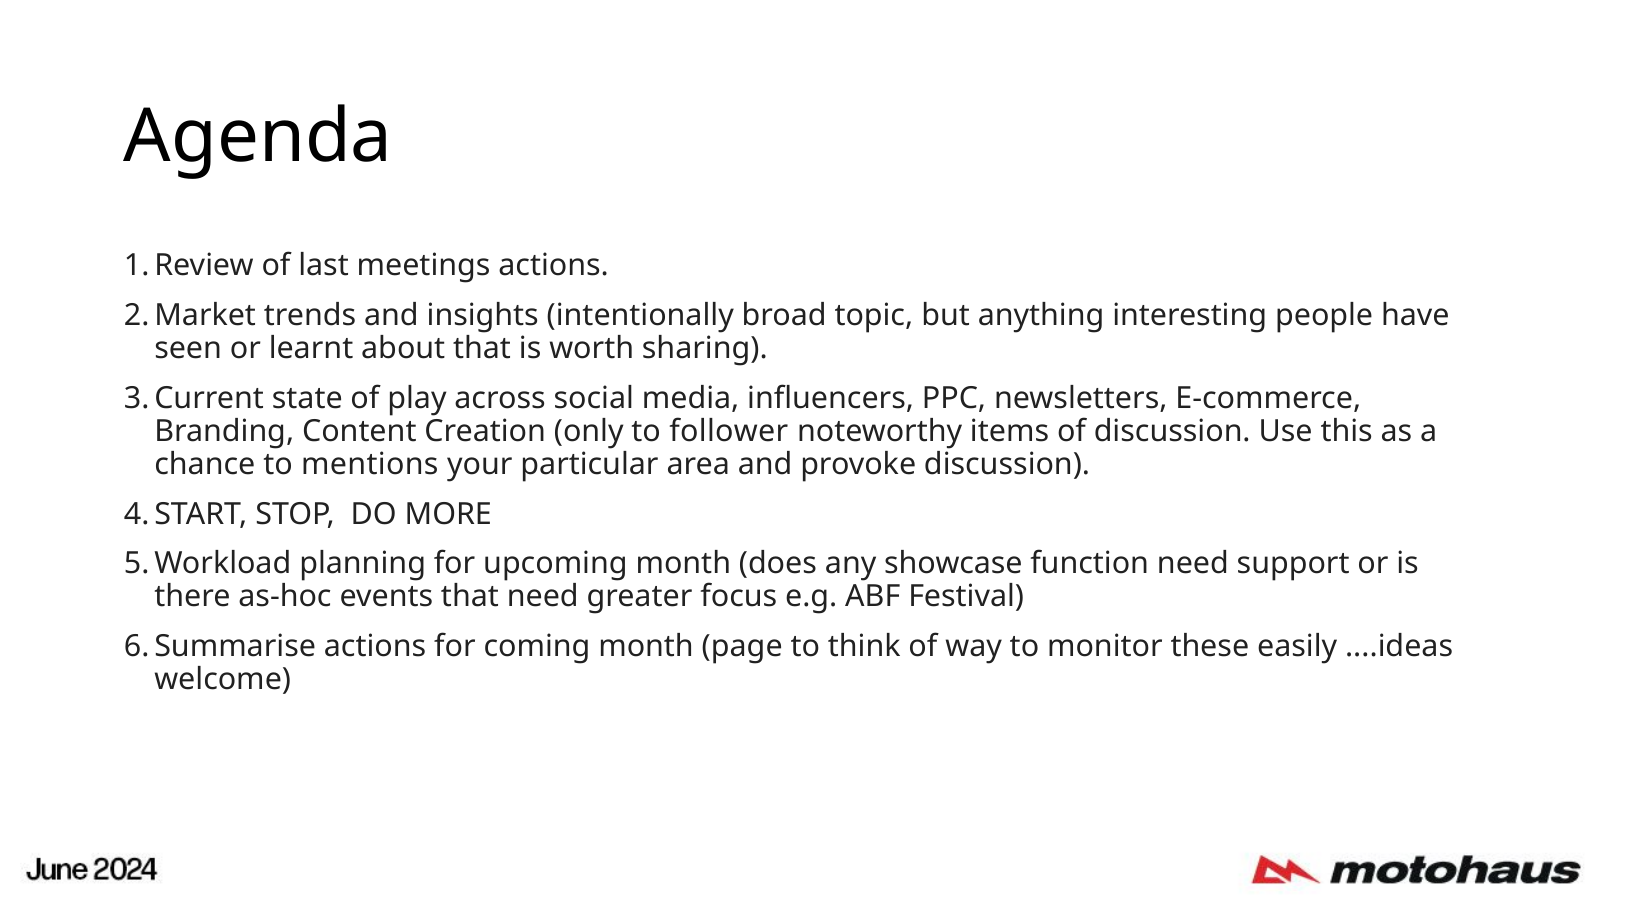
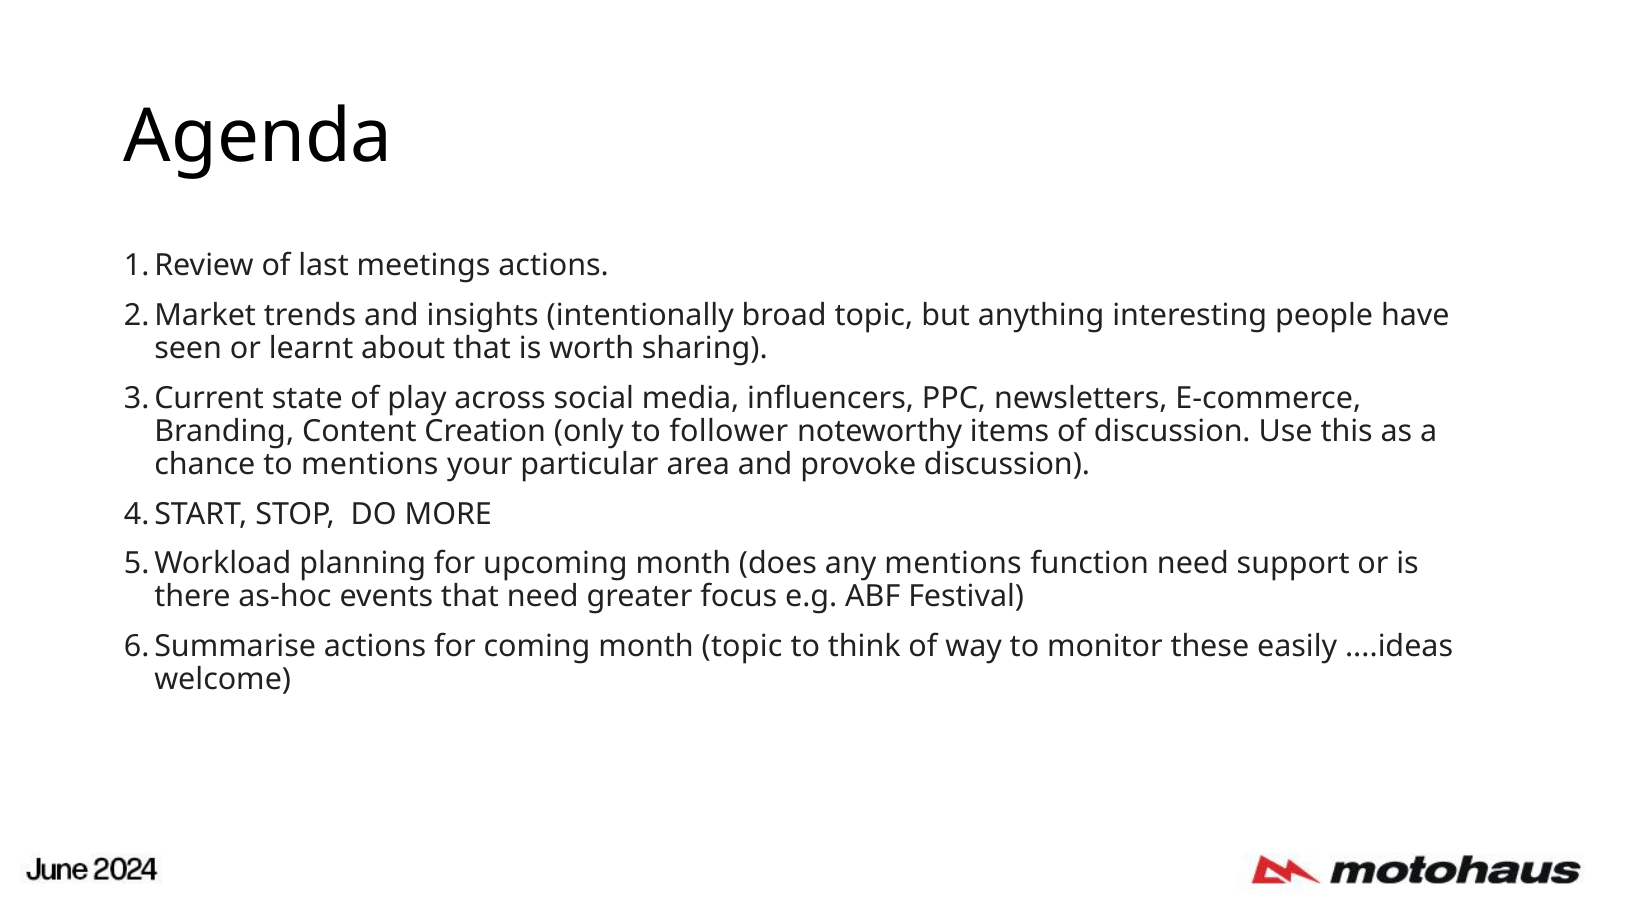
any showcase: showcase -> mentions
month page: page -> topic
